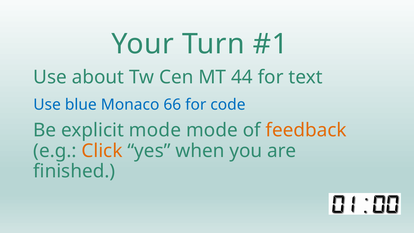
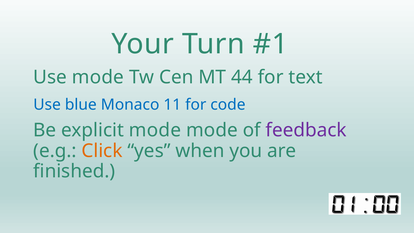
Use about: about -> mode
66: 66 -> 11
feedback colour: orange -> purple
